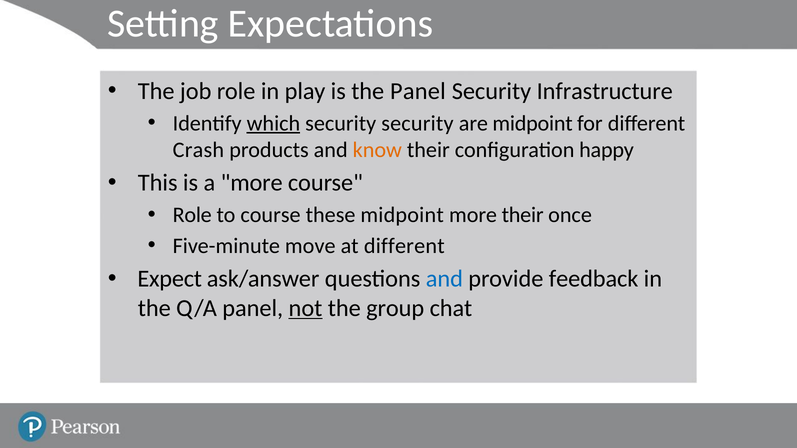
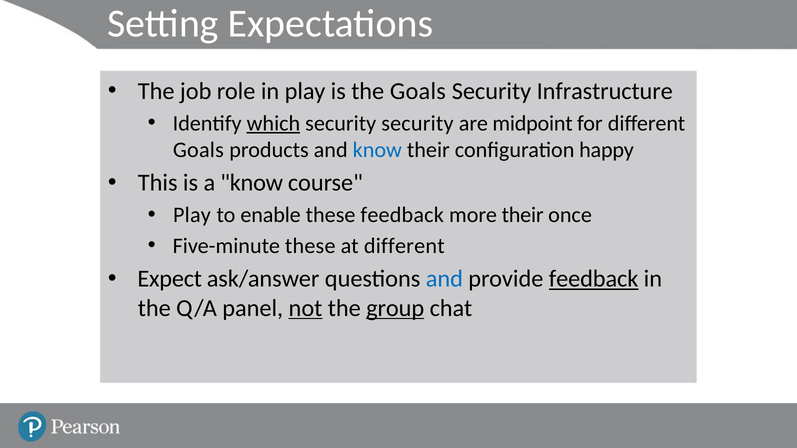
the Panel: Panel -> Goals
Crash at (198, 150): Crash -> Goals
know at (377, 150) colour: orange -> blue
a more: more -> know
Role at (192, 215): Role -> Play
to course: course -> enable
these midpoint: midpoint -> feedback
Five-minute move: move -> these
feedback at (594, 279) underline: none -> present
group underline: none -> present
